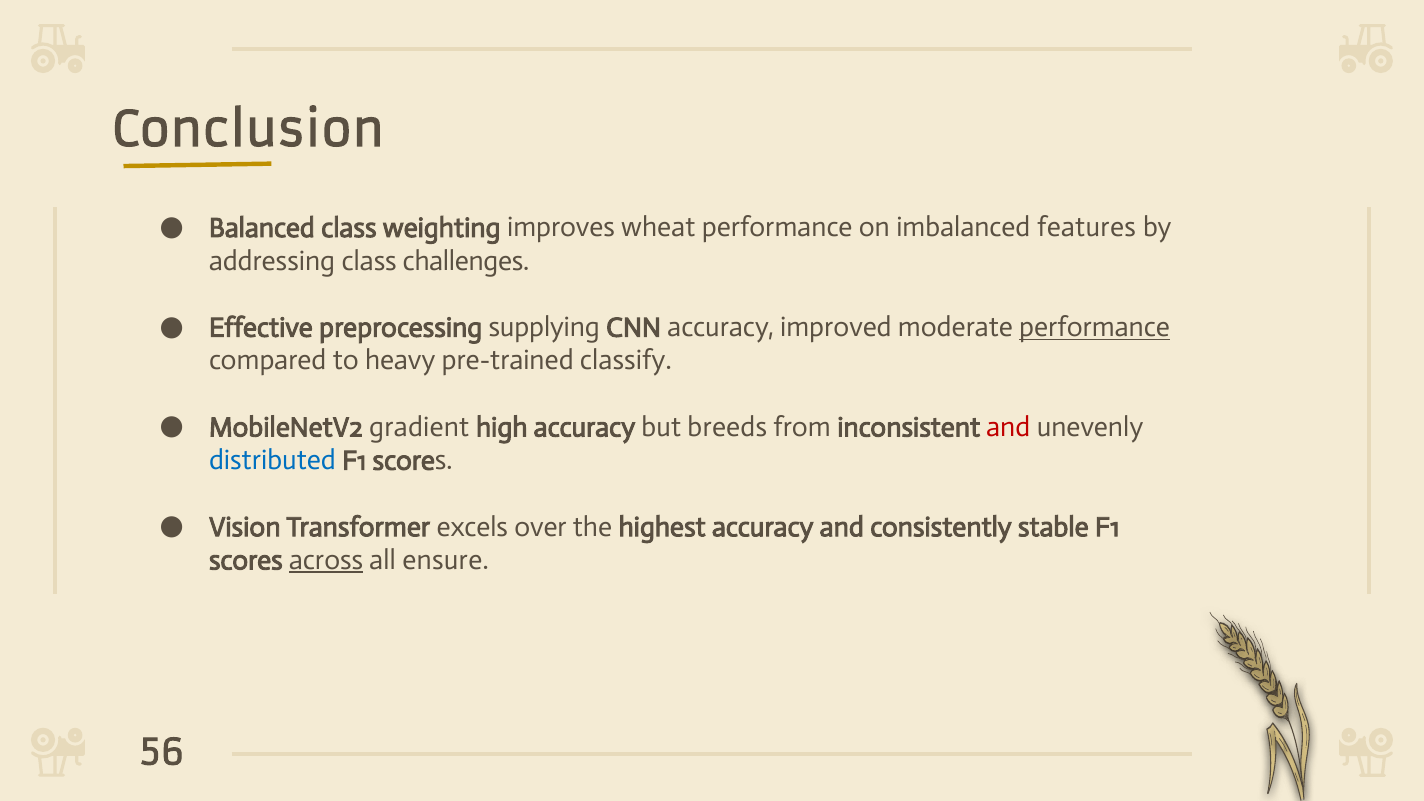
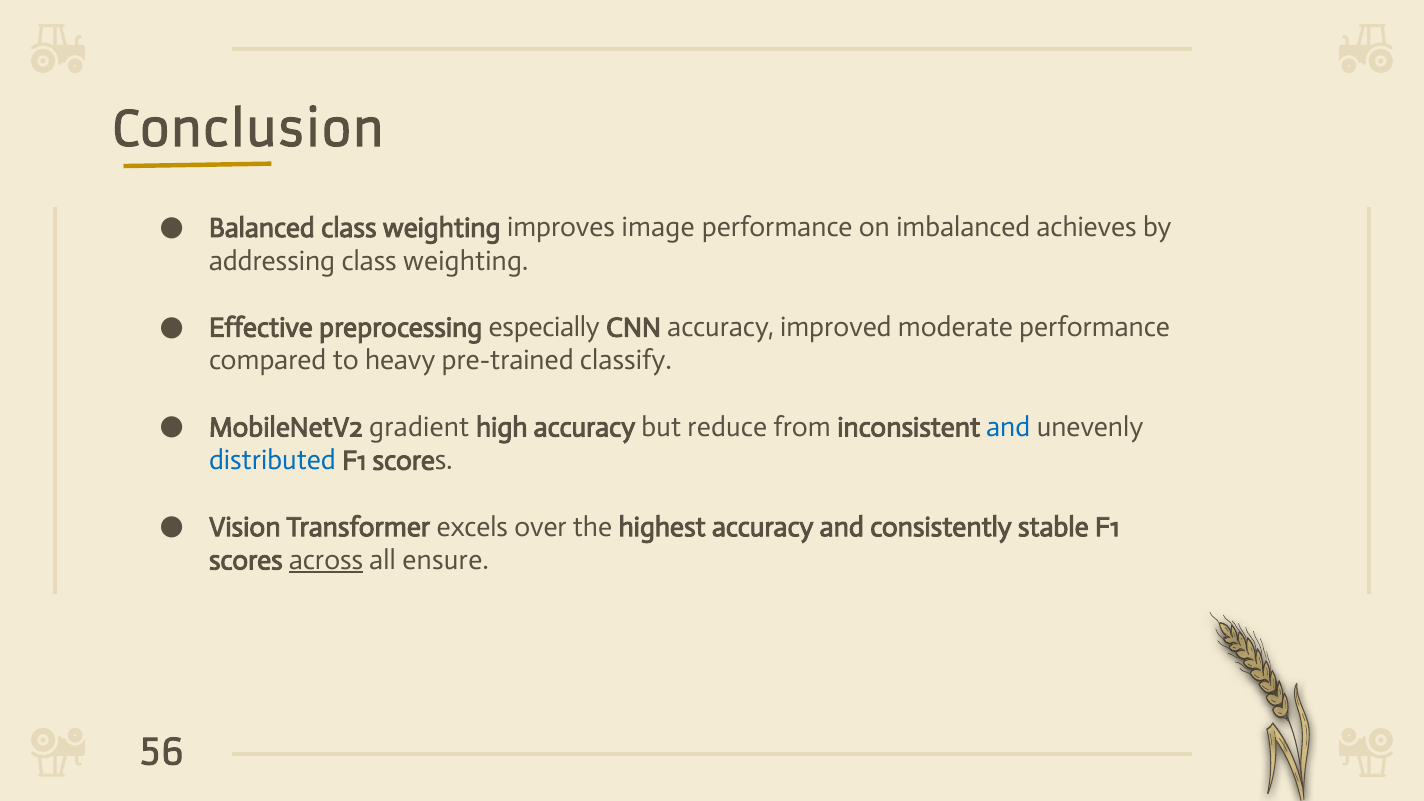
wheat: wheat -> image
features: features -> achieves
addressing class challenges: challenges -> weighting
supplying: supplying -> especially
performance at (1095, 328) underline: present -> none
breeds: breeds -> reduce
and at (1008, 427) colour: red -> blue
